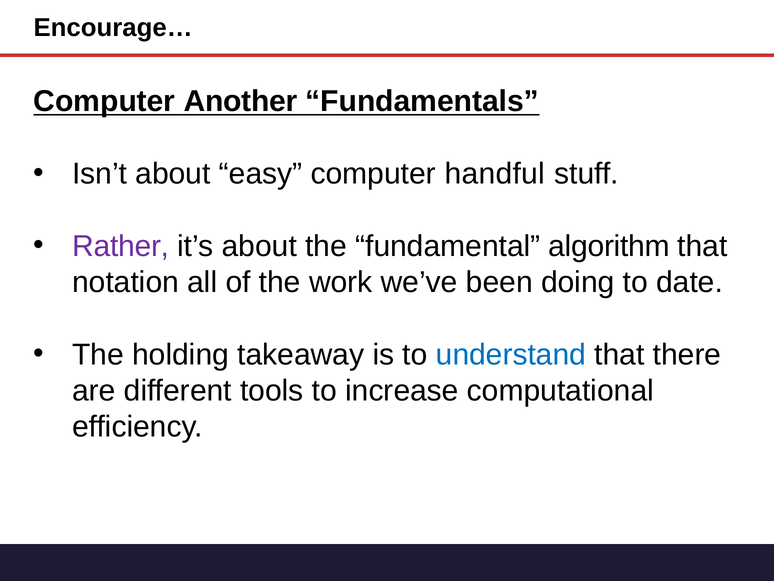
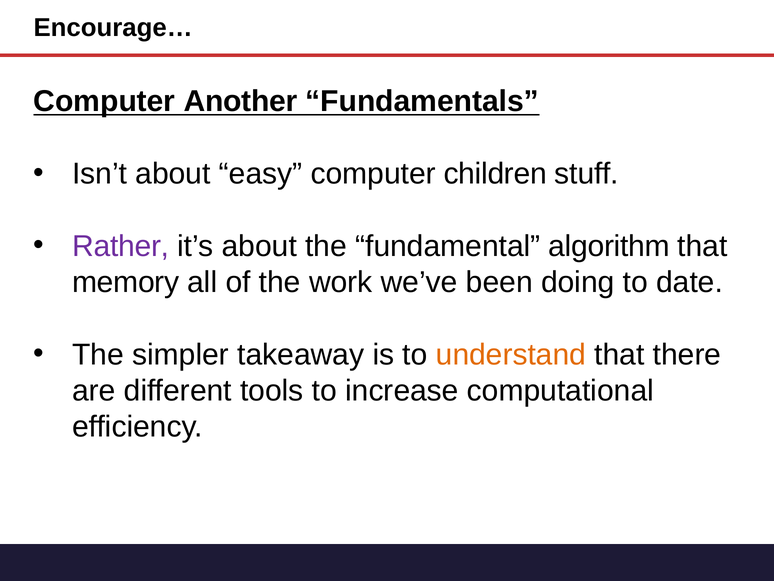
handful: handful -> children
notation: notation -> memory
holding: holding -> simpler
understand colour: blue -> orange
